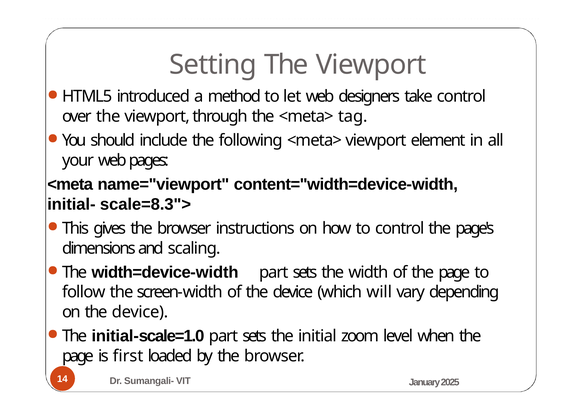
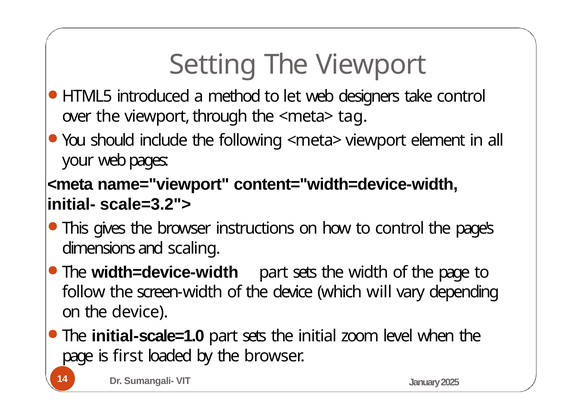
scale=8.3">: scale=8.3"> -> scale=3.2">
